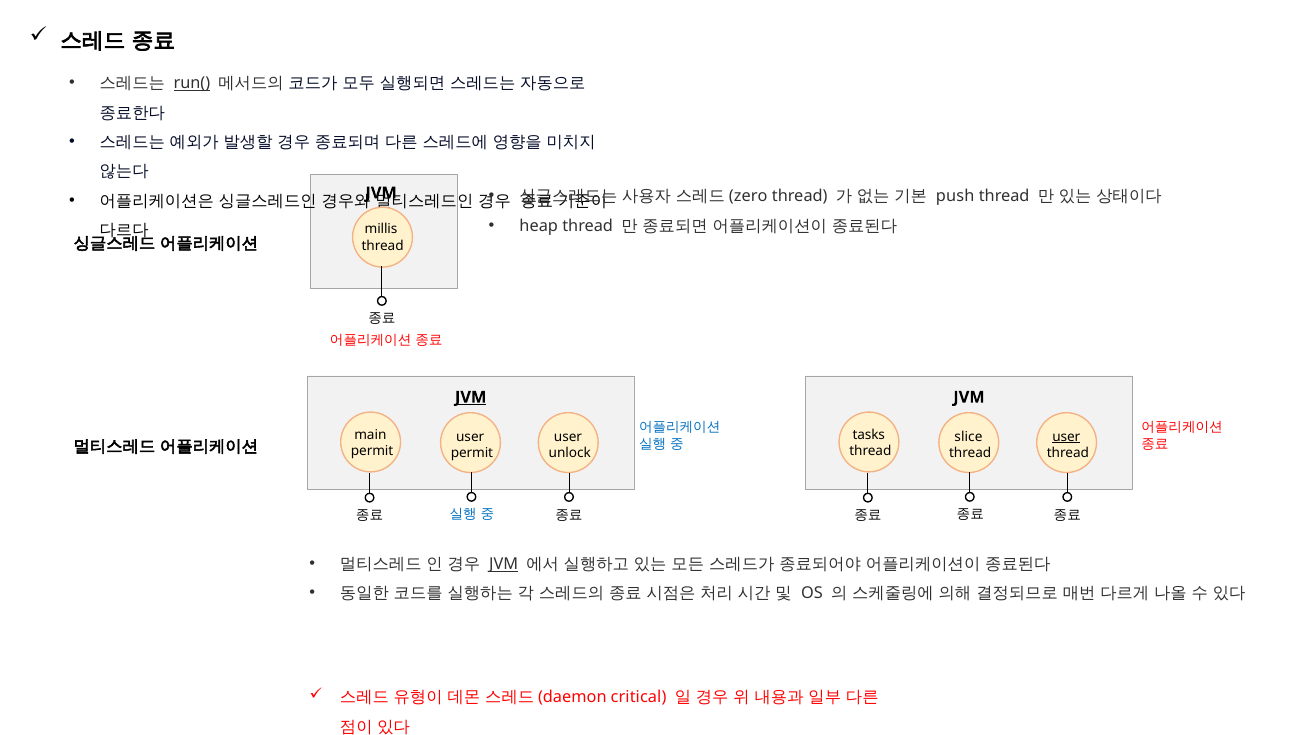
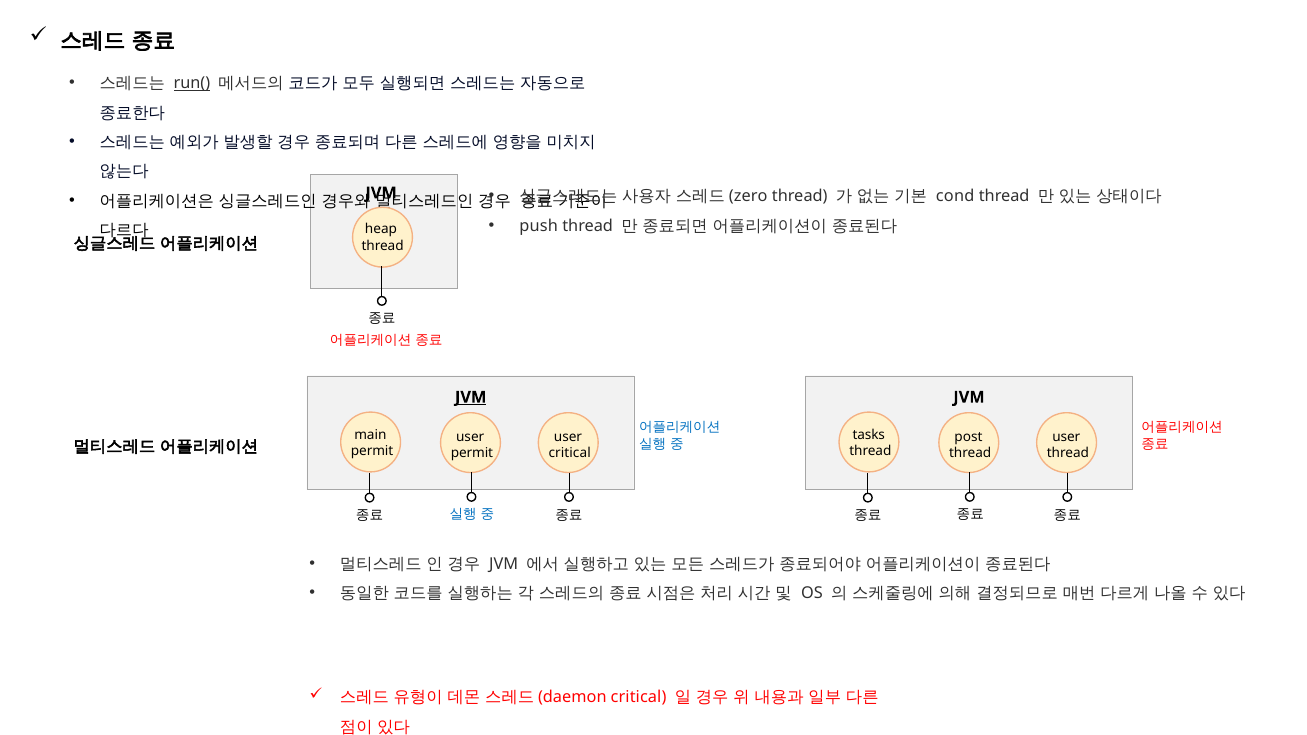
push: push -> cond
heap: heap -> push
millis: millis -> heap
slice: slice -> post
user at (1066, 437) underline: present -> none
unlock at (570, 453): unlock -> critical
JVM at (504, 564) underline: present -> none
